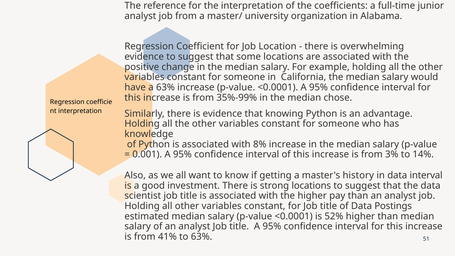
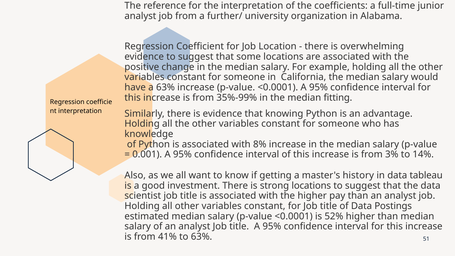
master/: master/ -> further/
chose: chose -> fitting
data interval: interval -> tableau
